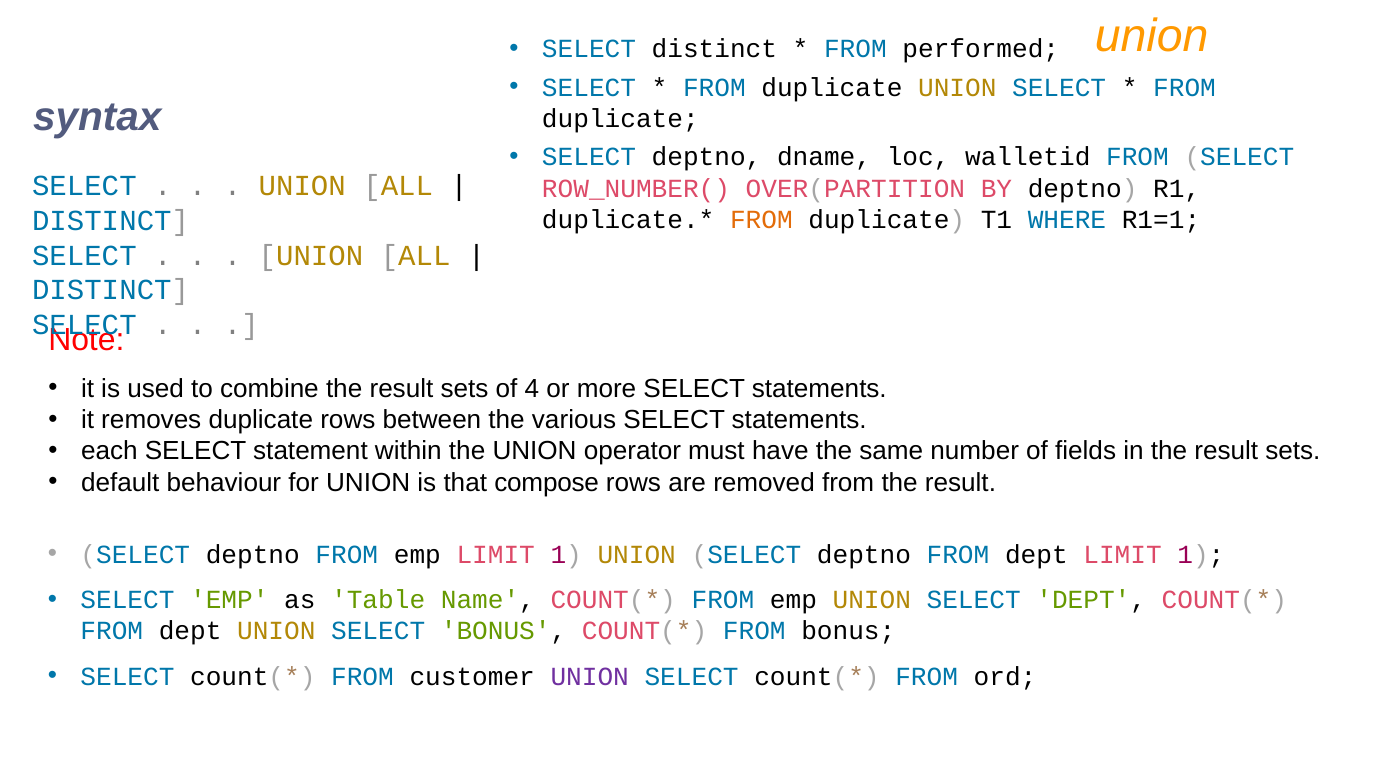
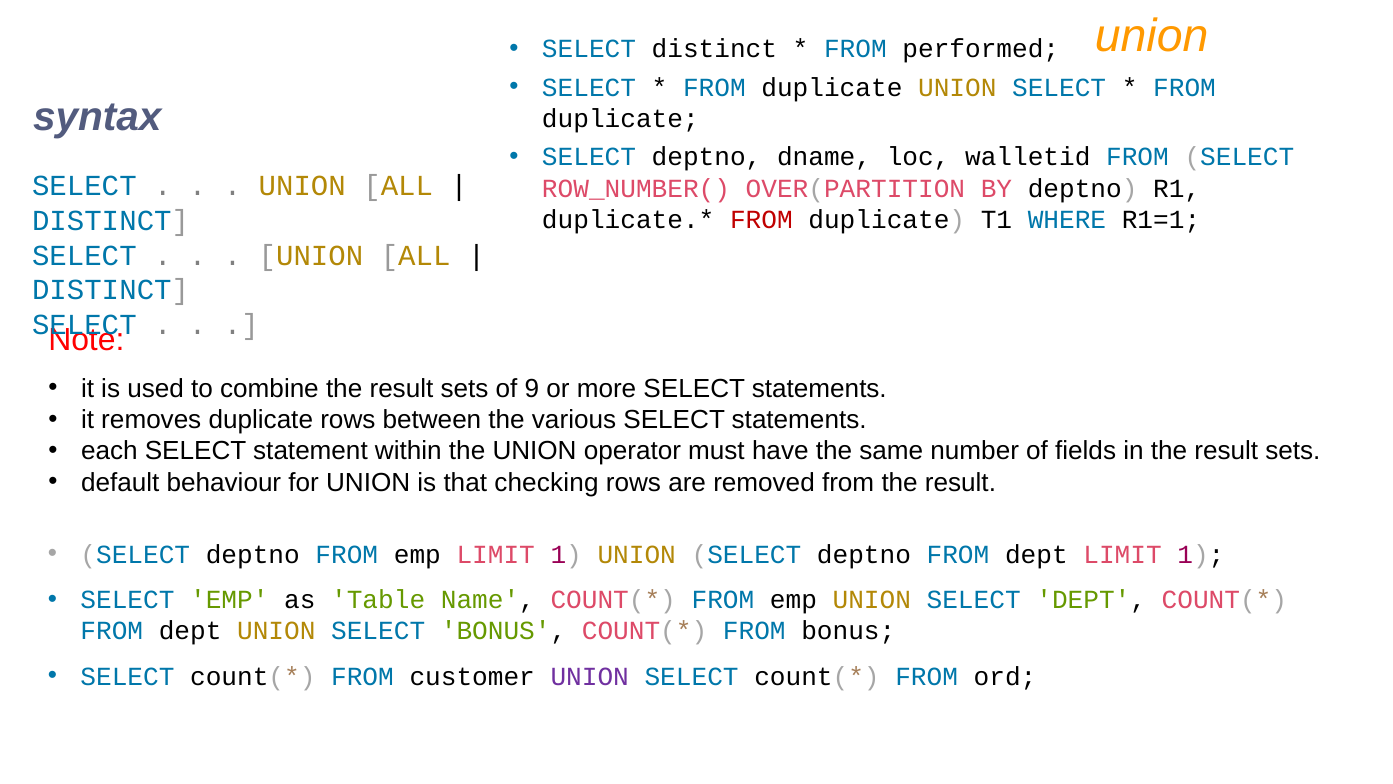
FROM at (761, 220) colour: orange -> red
4: 4 -> 9
compose: compose -> checking
